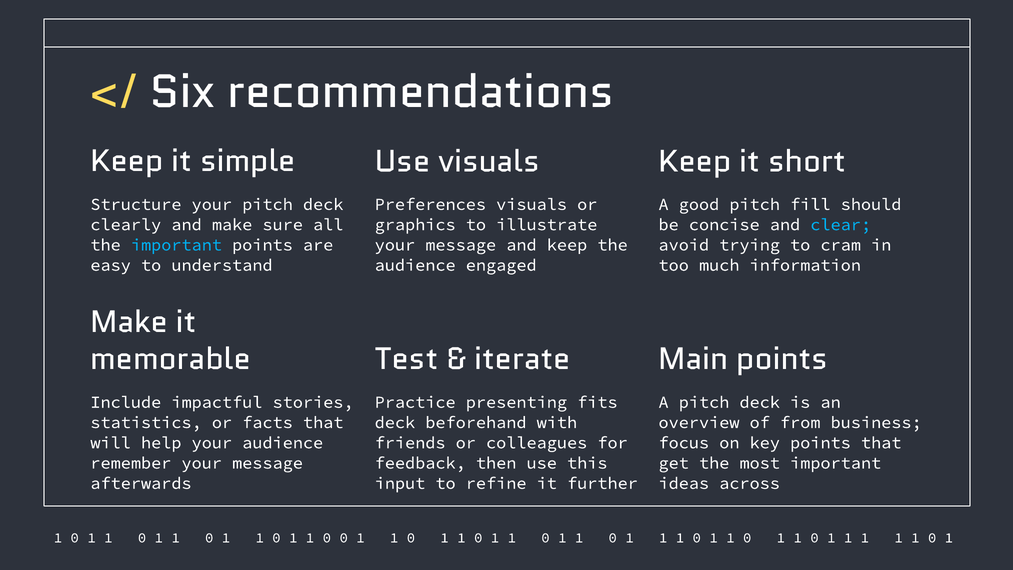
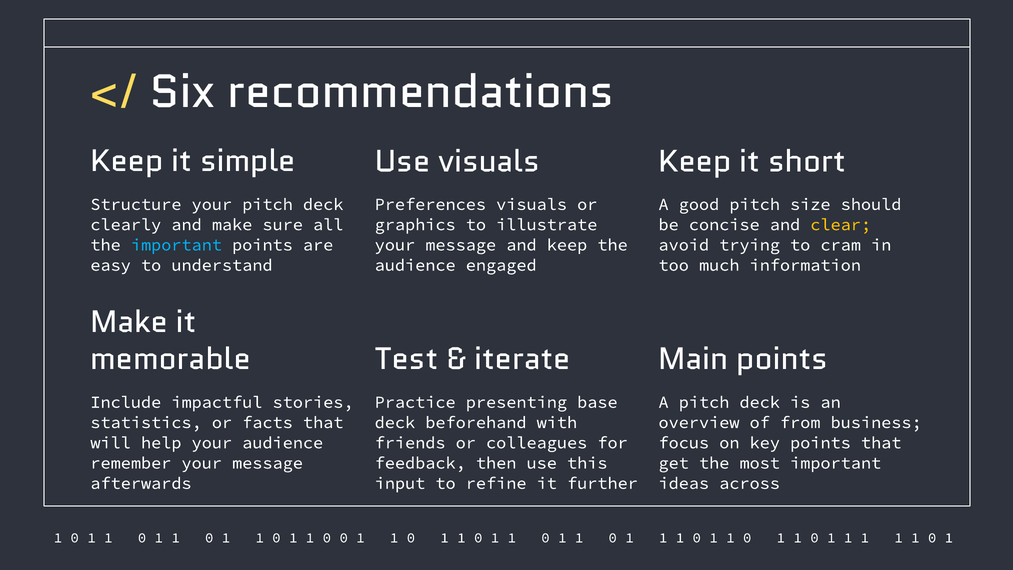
fill: fill -> size
clear colour: light blue -> yellow
fits: fits -> base
